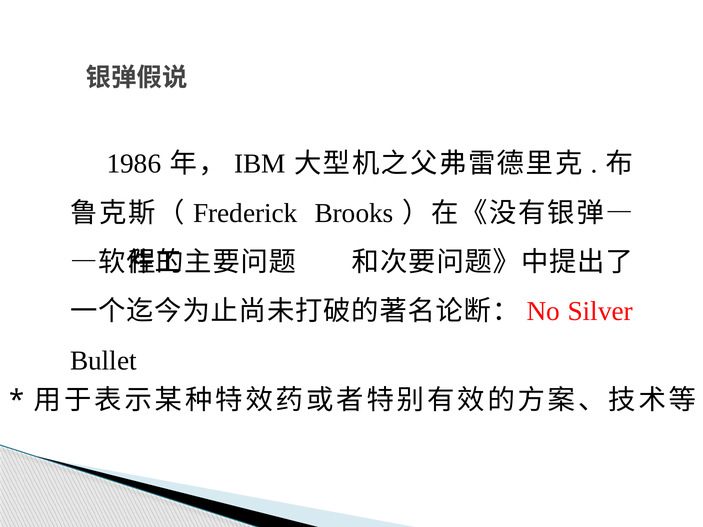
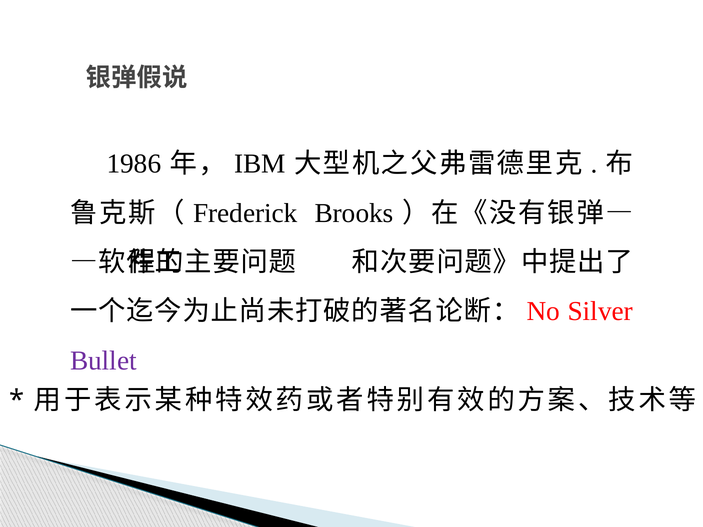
Bullet colour: black -> purple
